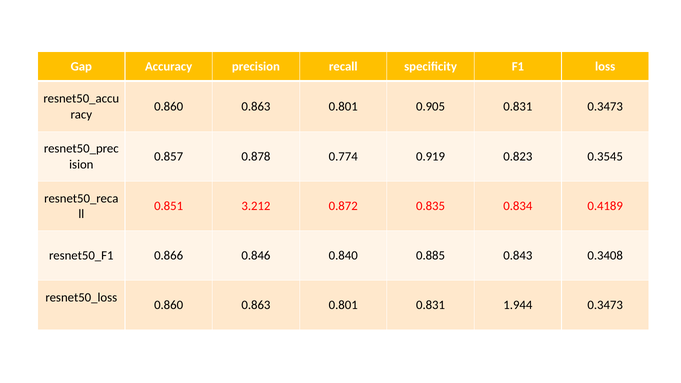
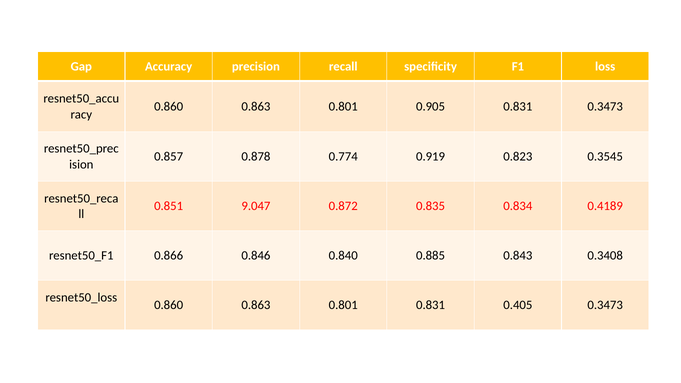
3.212: 3.212 -> 9.047
1.944: 1.944 -> 0.405
